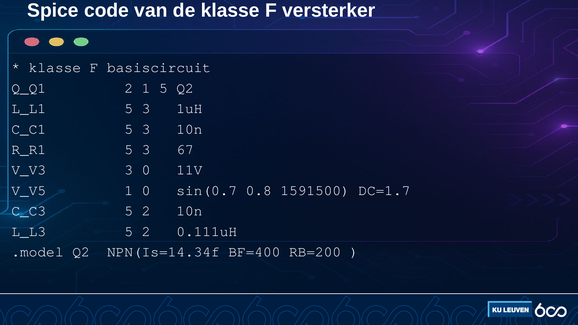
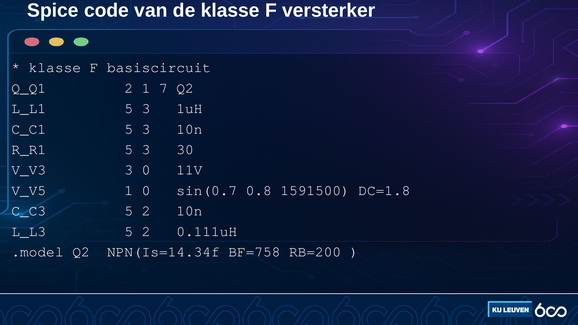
1 5: 5 -> 7
67: 67 -> 30
DC=1.7: DC=1.7 -> DC=1.8
BF=400: BF=400 -> BF=758
